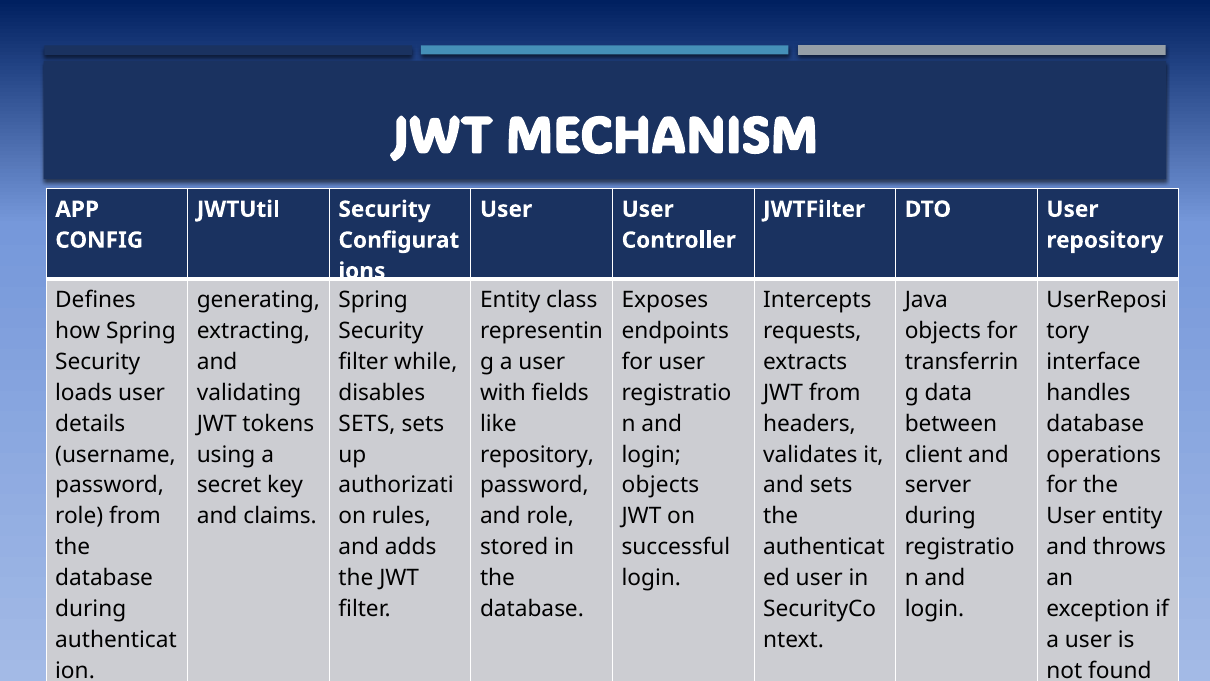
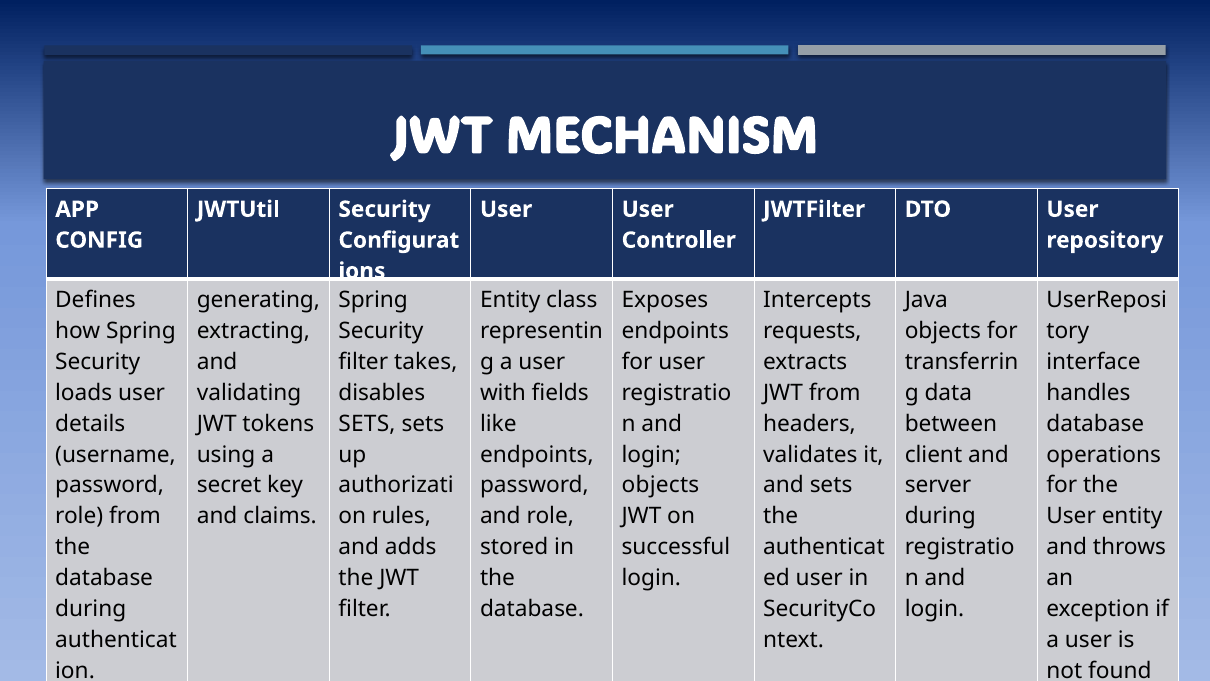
while: while -> takes
repository at (537, 454): repository -> endpoints
